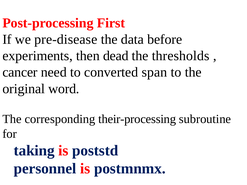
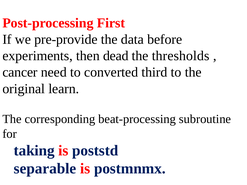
pre-disease: pre-disease -> pre-provide
span: span -> third
word: word -> learn
their-processing: their-processing -> beat-processing
personnel: personnel -> separable
